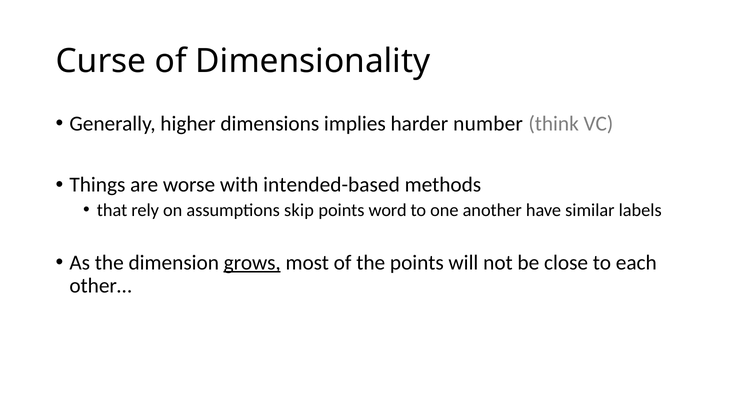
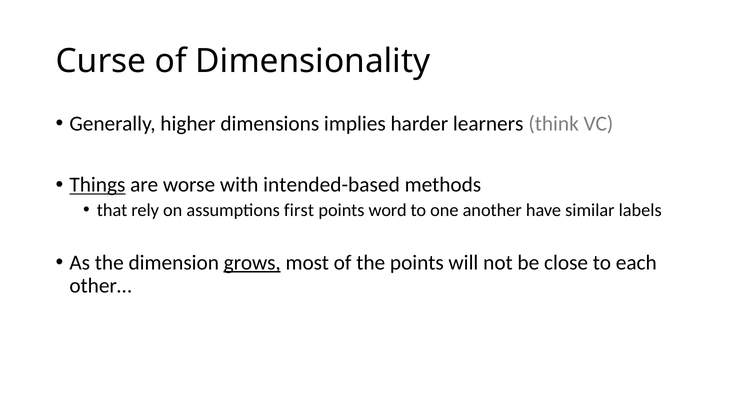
number: number -> learners
Things underline: none -> present
skip: skip -> first
